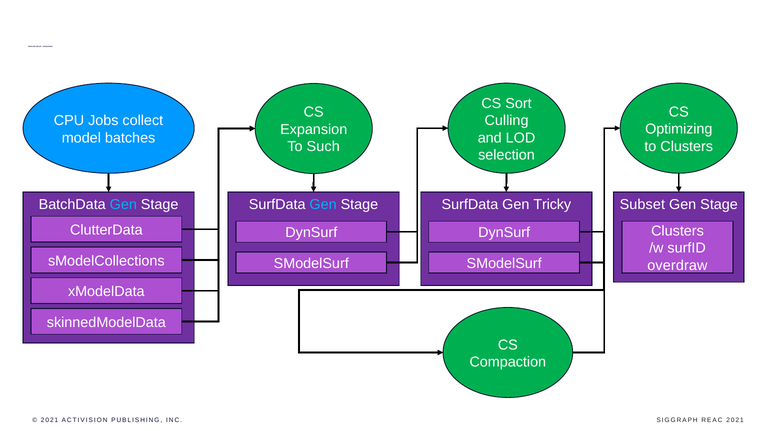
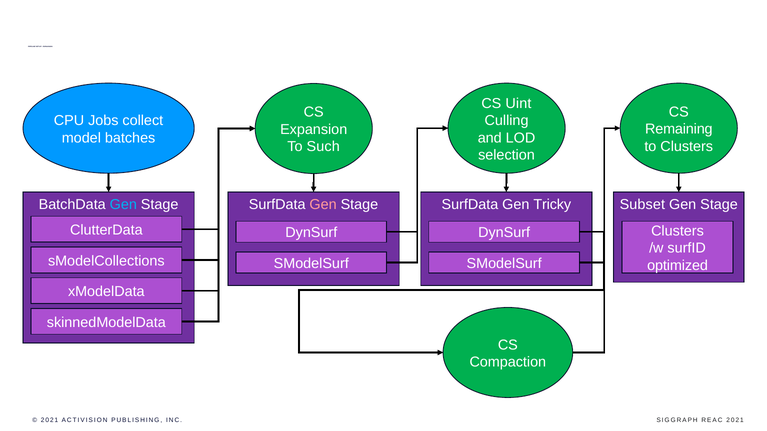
Sort: Sort -> Uint
Optimizing: Optimizing -> Remaining
Gen at (323, 205) colour: light blue -> pink
overdraw: overdraw -> optimized
